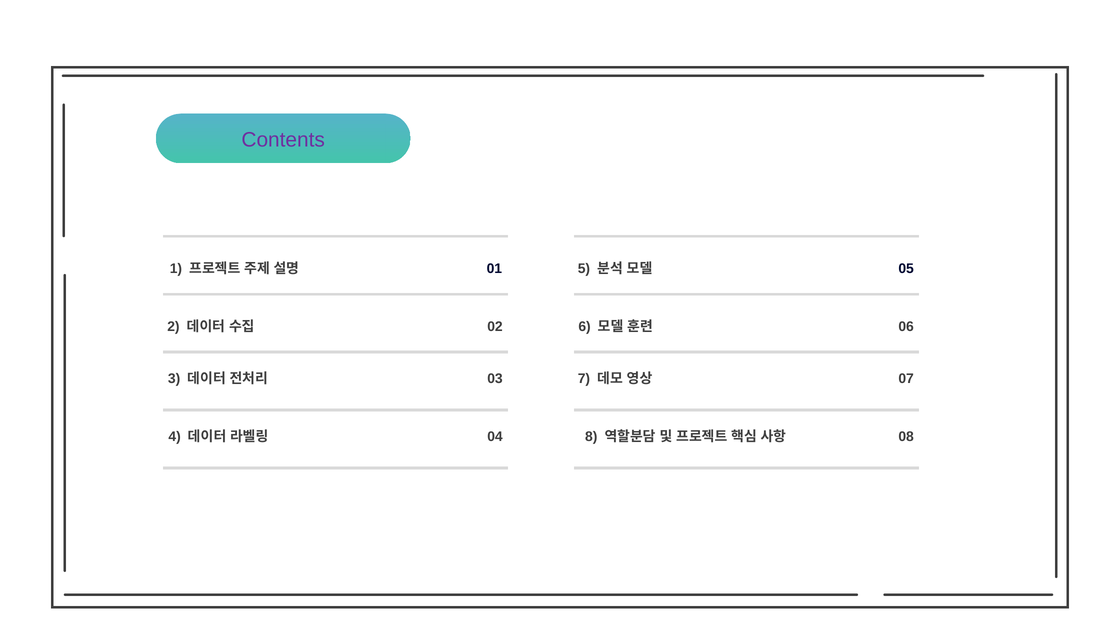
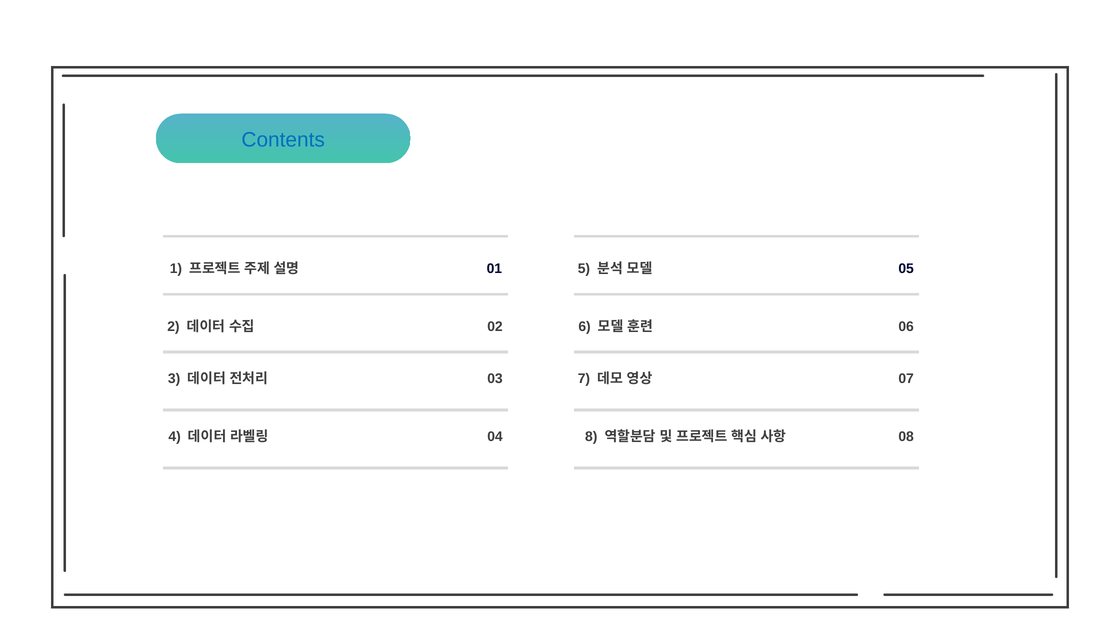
Contents colour: purple -> blue
